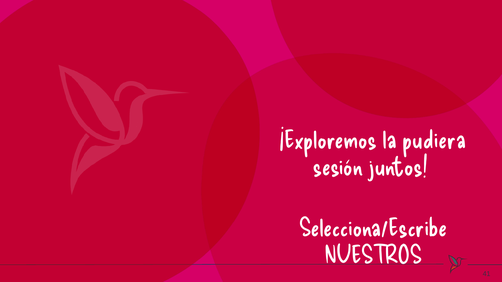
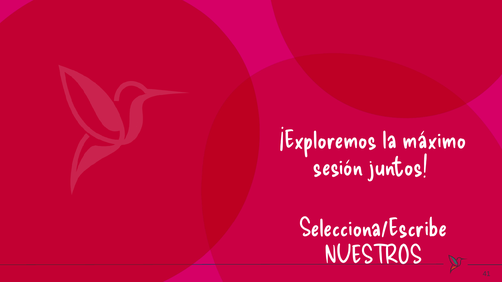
pudiera: pudiera -> máximo
